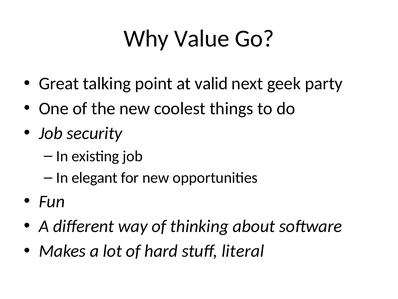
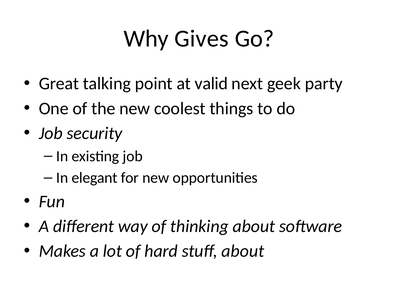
Value: Value -> Gives
stuff literal: literal -> about
